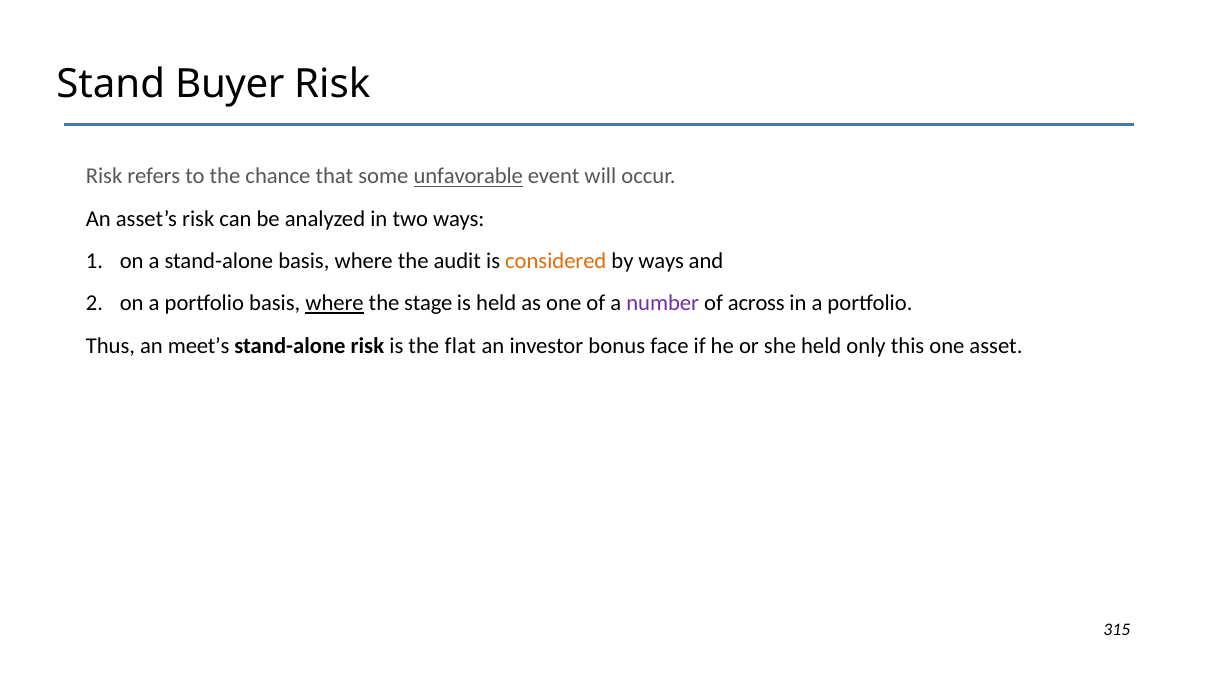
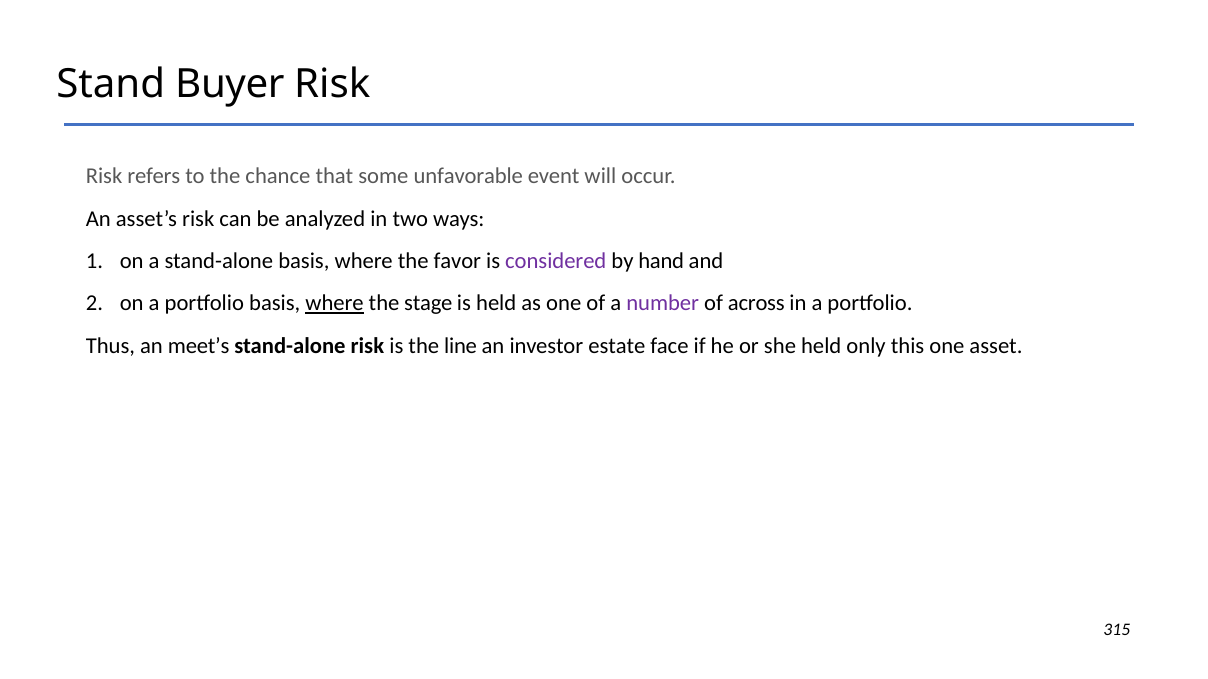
unfavorable underline: present -> none
audit: audit -> favor
considered colour: orange -> purple
by ways: ways -> hand
flat: flat -> line
bonus: bonus -> estate
